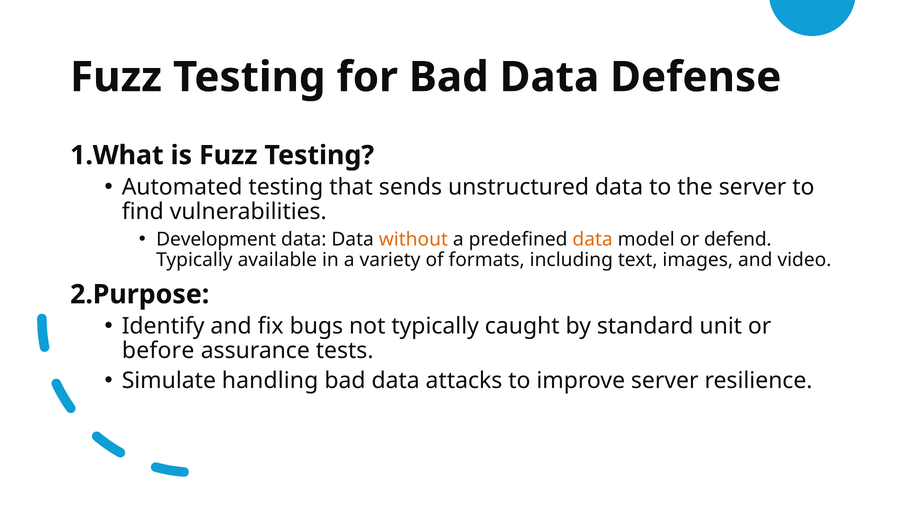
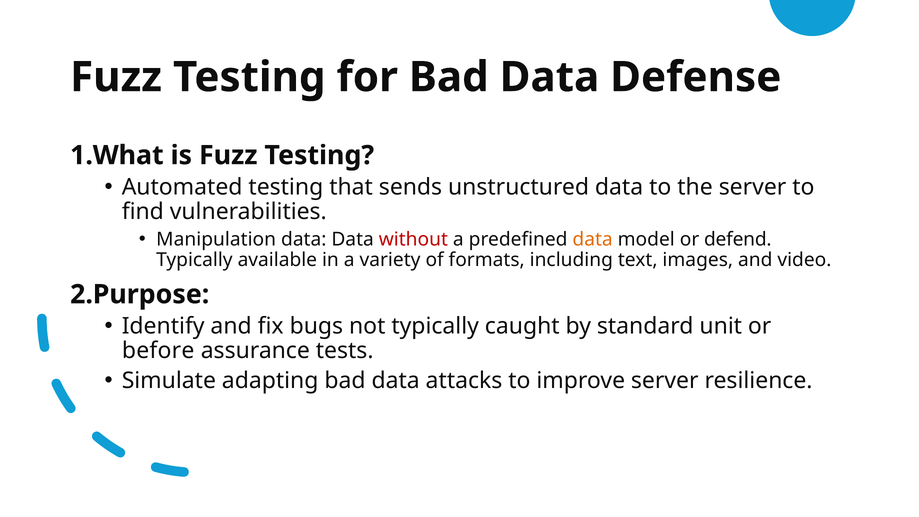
Development: Development -> Manipulation
without colour: orange -> red
handling: handling -> adapting
